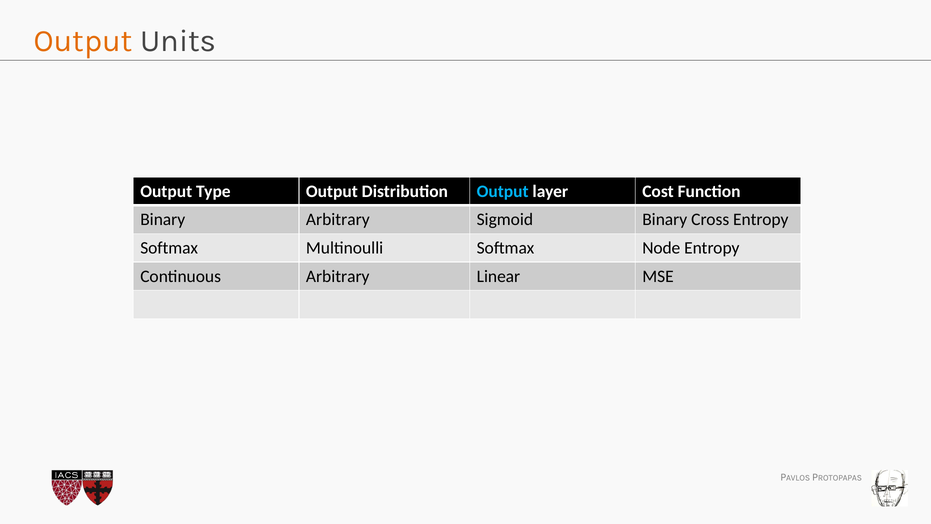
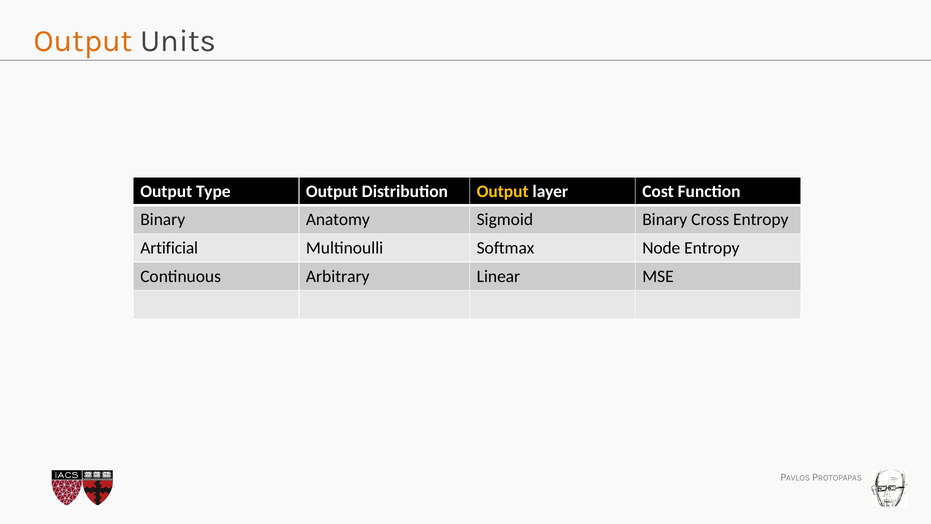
Output at (503, 191) colour: light blue -> yellow
Binary Arbitrary: Arbitrary -> Anatomy
Softmax at (169, 248): Softmax -> Artificial
